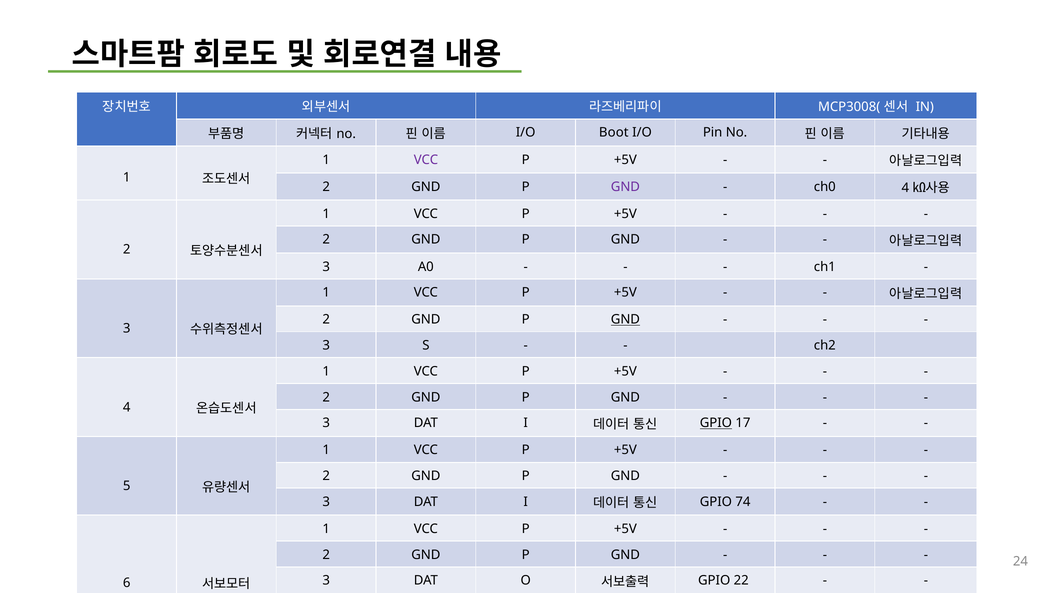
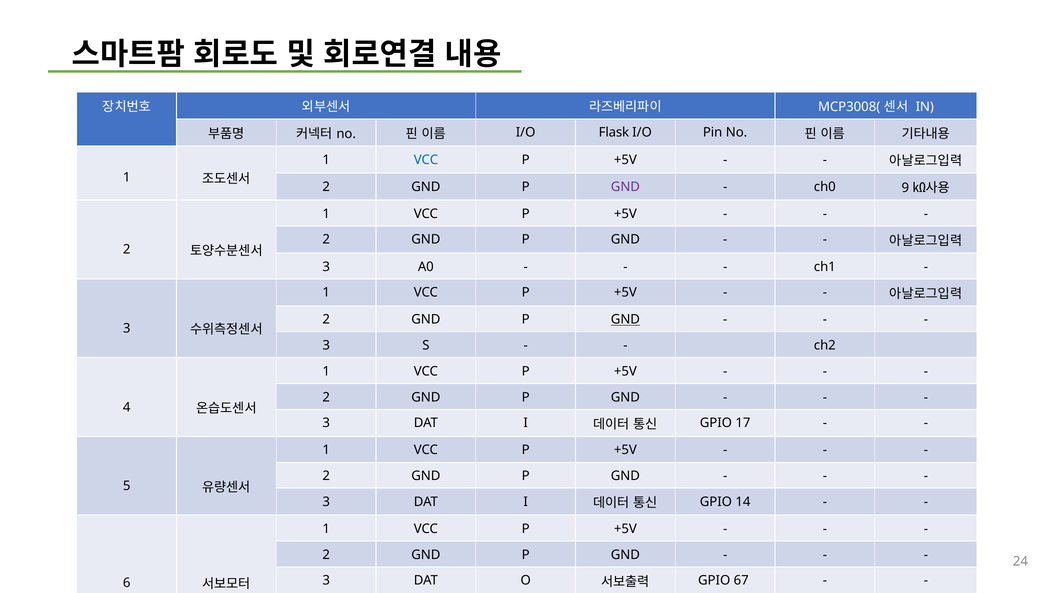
Boot: Boot -> Flask
VCC at (426, 160) colour: purple -> blue
ch0 4: 4 -> 9
GPIO at (716, 423) underline: present -> none
74: 74 -> 14
22: 22 -> 67
